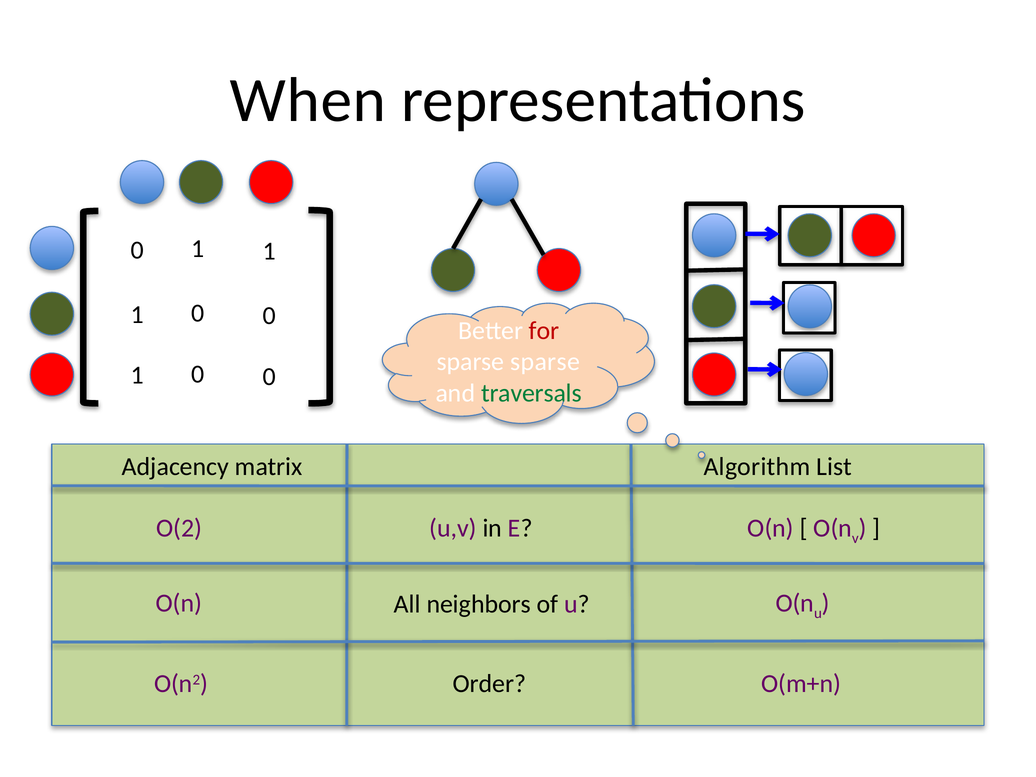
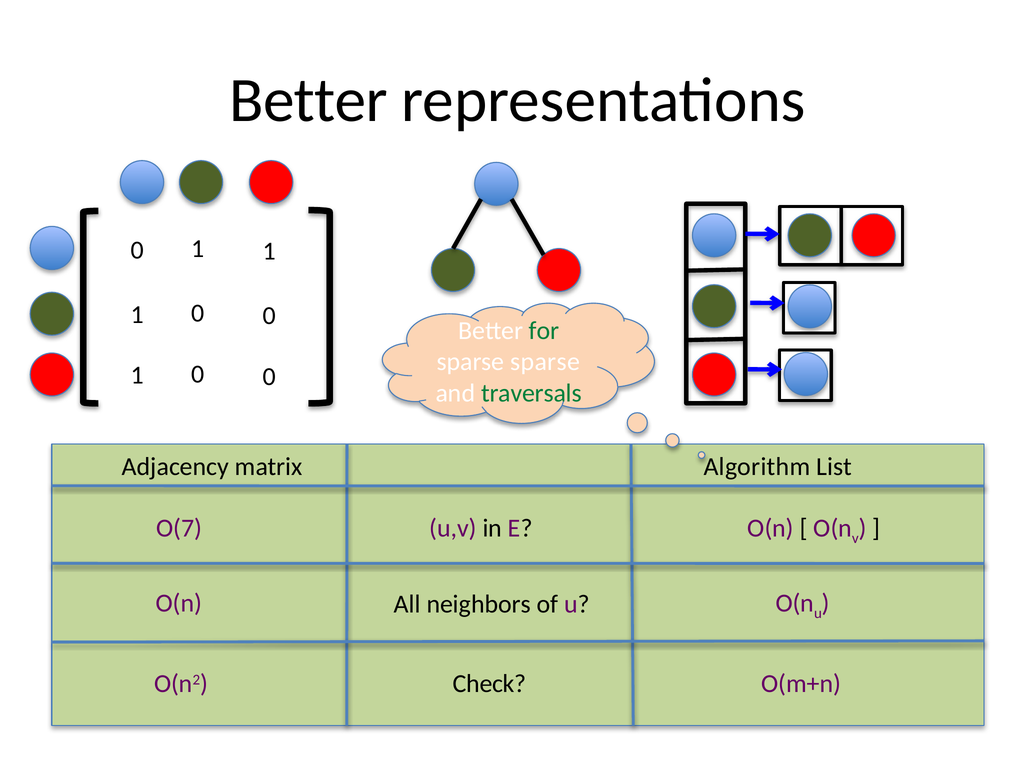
When at (308, 100): When -> Better
for colour: red -> green
O(2: O(2 -> O(7
Order: Order -> Check
